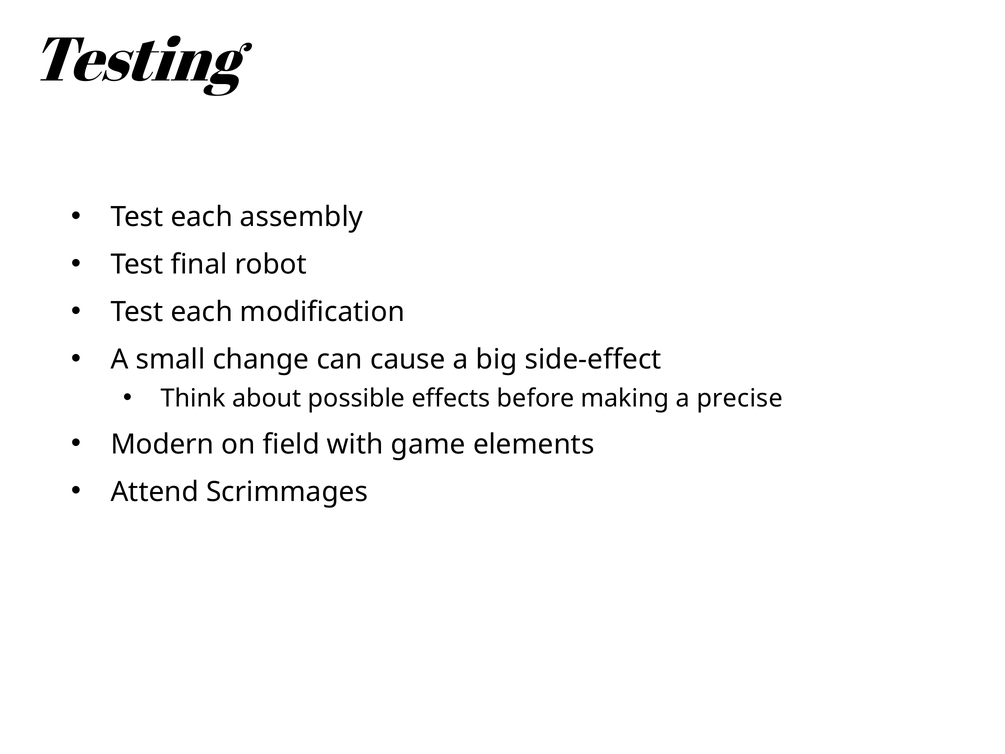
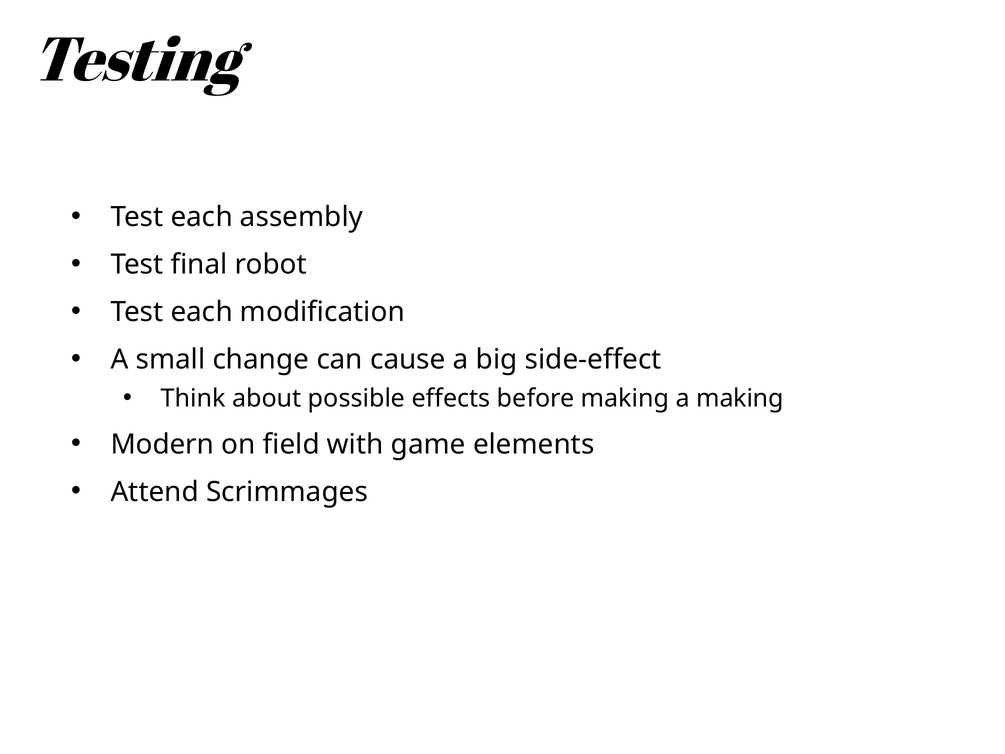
a precise: precise -> making
